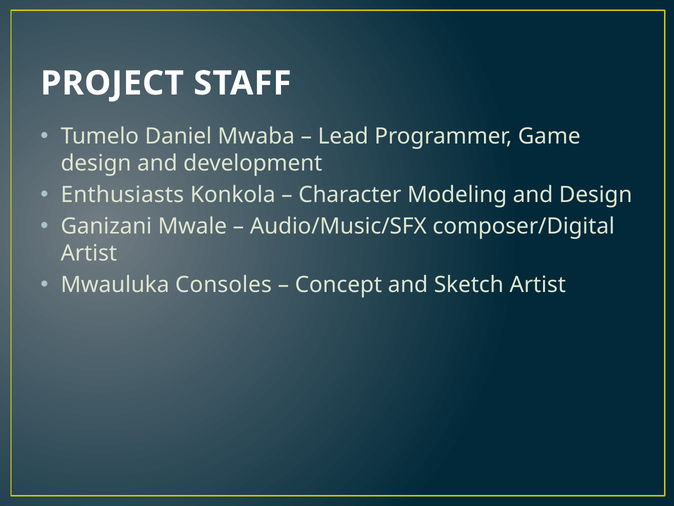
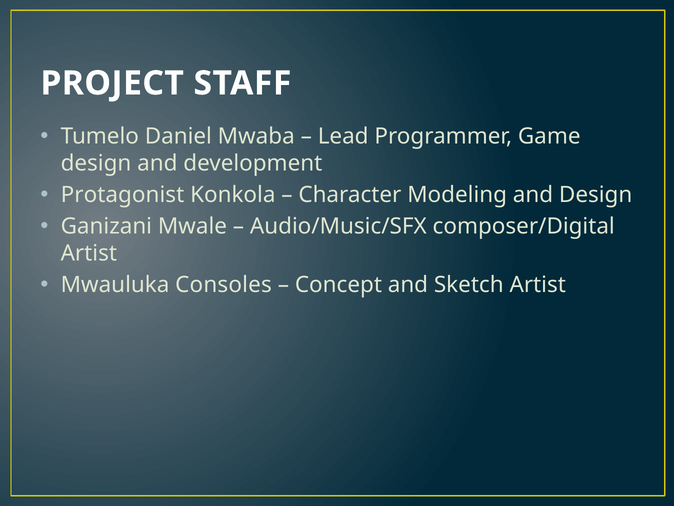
Enthusiasts: Enthusiasts -> Protagonist
